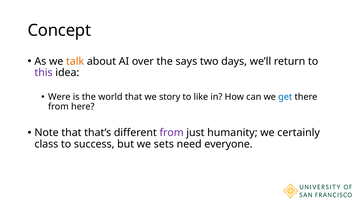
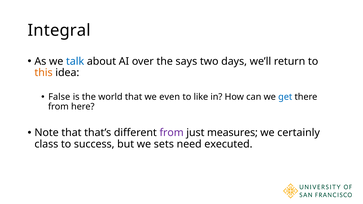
Concept: Concept -> Integral
talk colour: orange -> blue
this colour: purple -> orange
Were: Were -> False
story: story -> even
humanity: humanity -> measures
everyone: everyone -> executed
